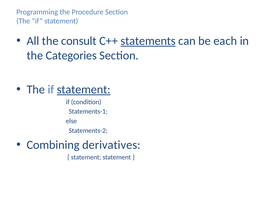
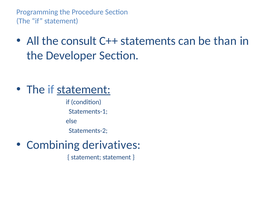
statements underline: present -> none
each: each -> than
Categories: Categories -> Developer
